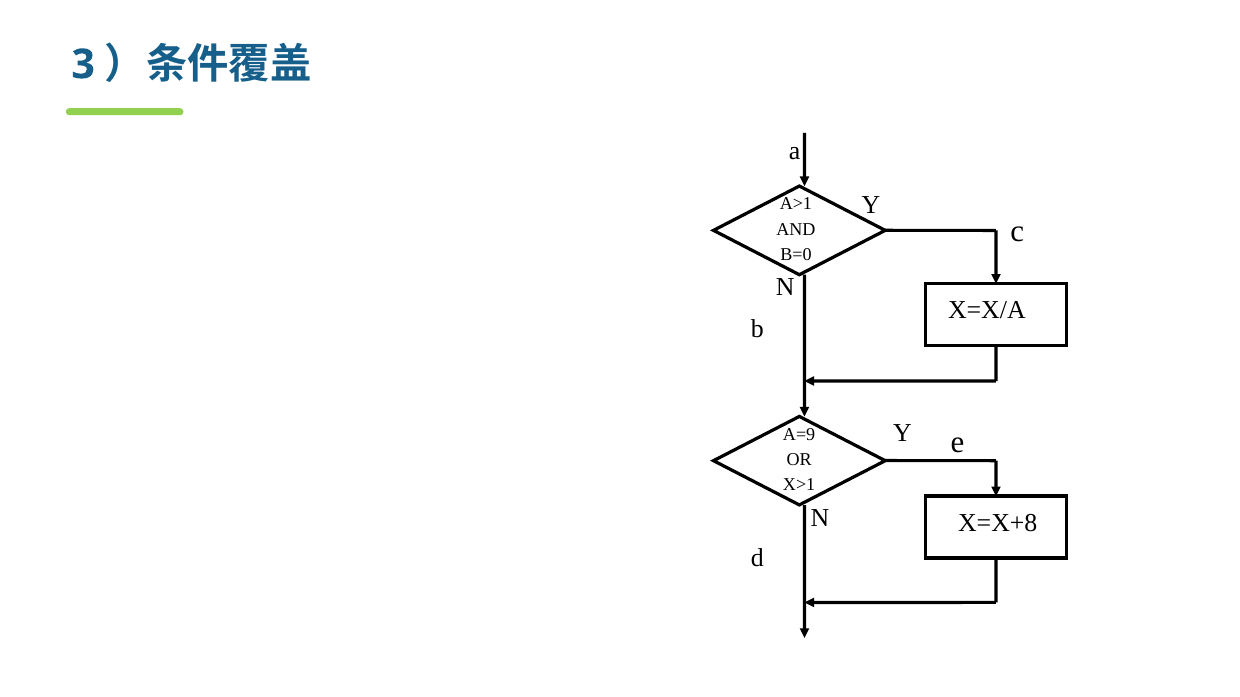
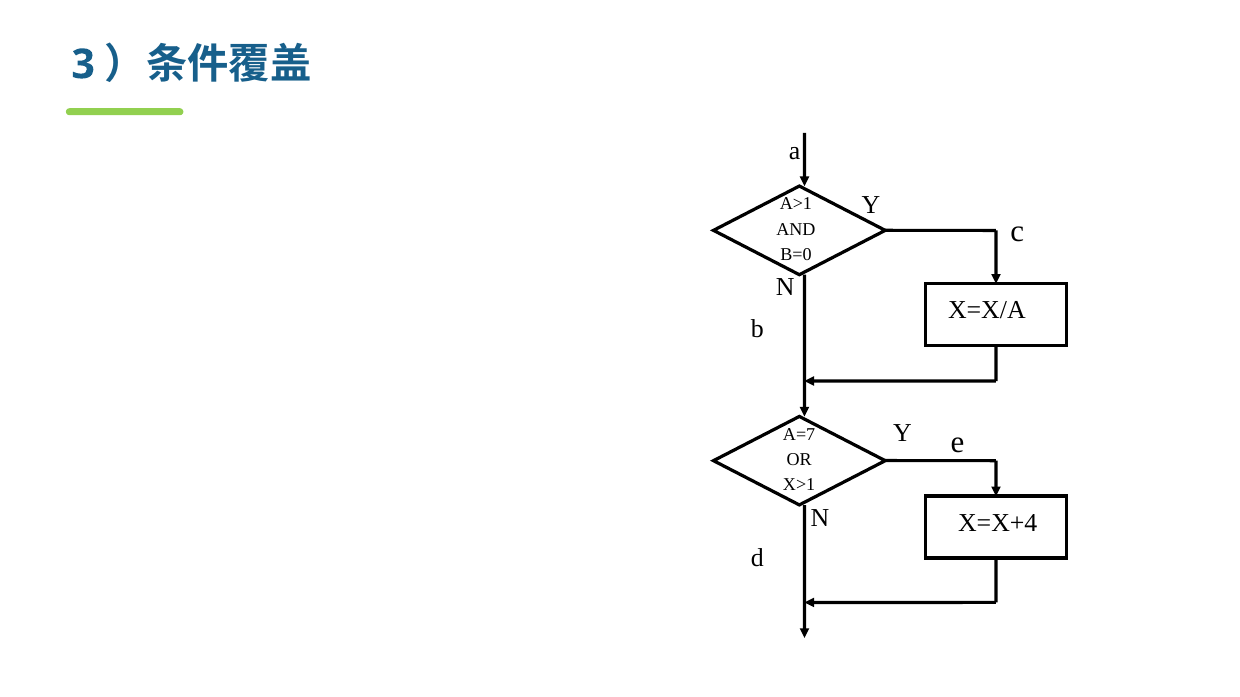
A=9: A=9 -> A=7
X=X+8: X=X+8 -> X=X+4
